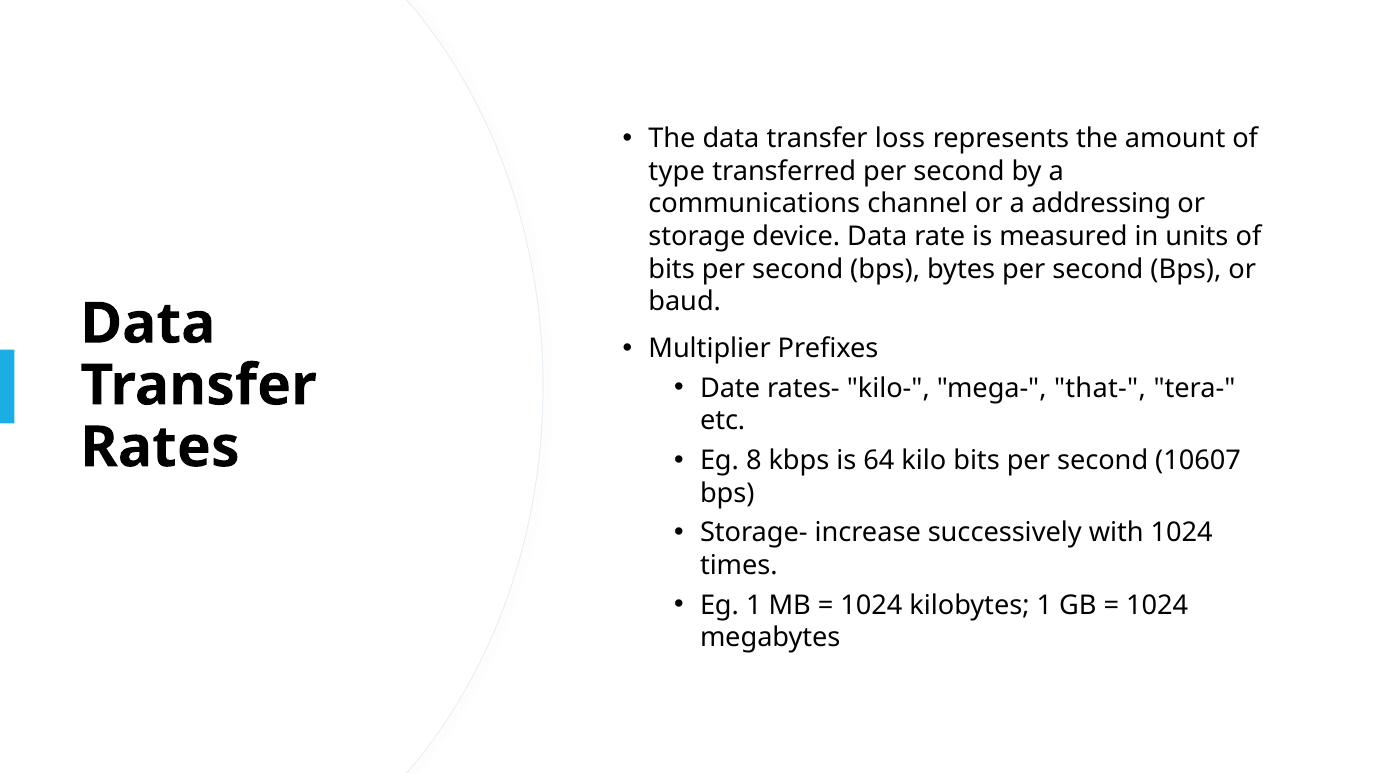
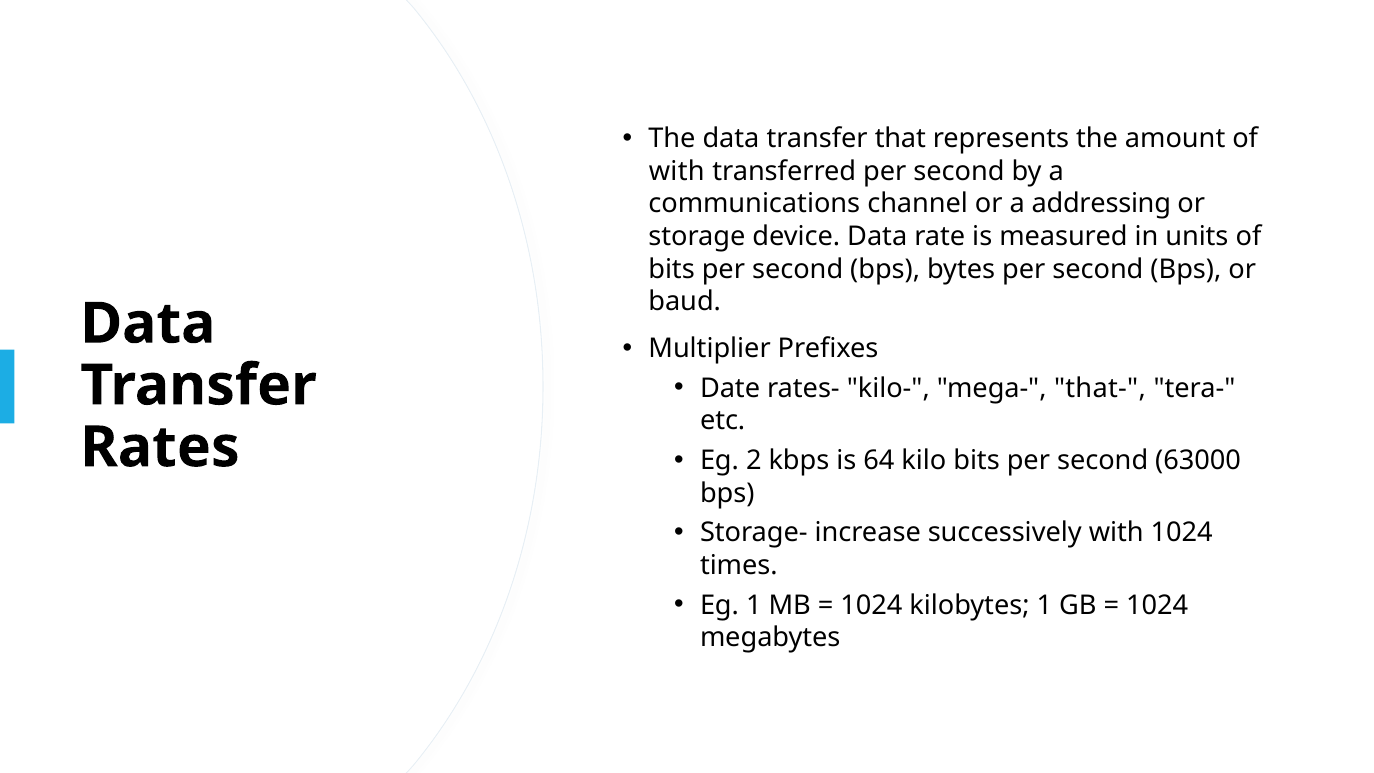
loss: loss -> that
type at (677, 171): type -> with
8: 8 -> 2
10607: 10607 -> 63000
